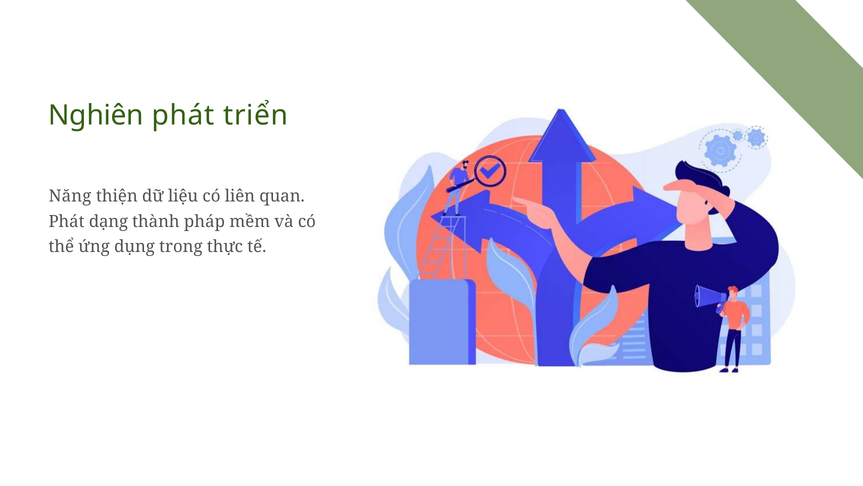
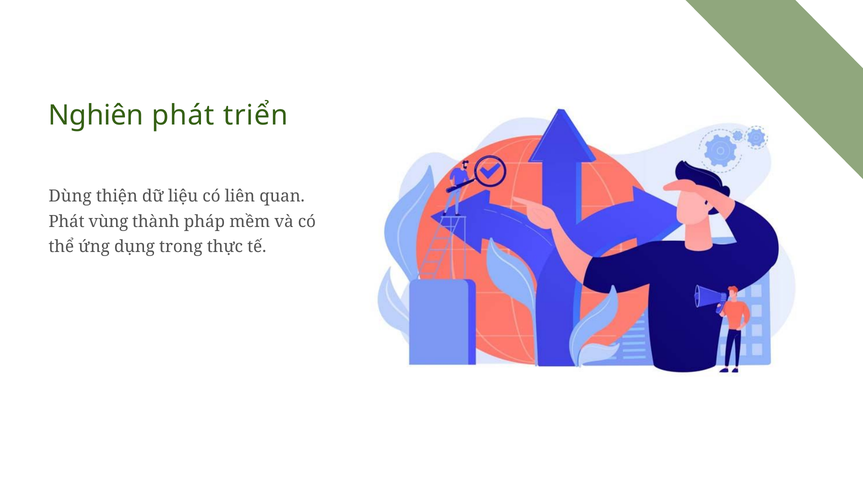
Năng: Năng -> Dùng
dạng: dạng -> vùng
